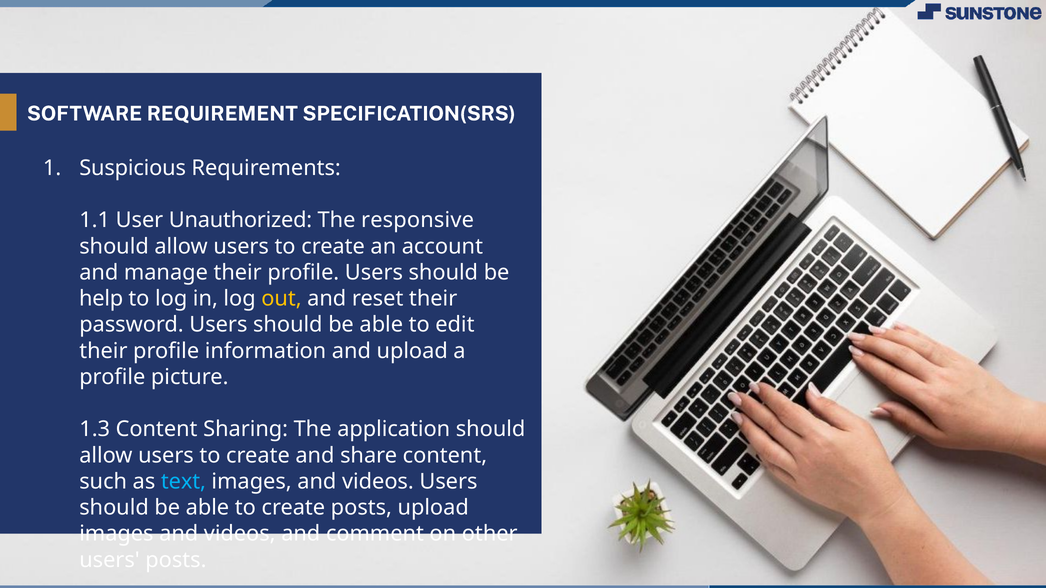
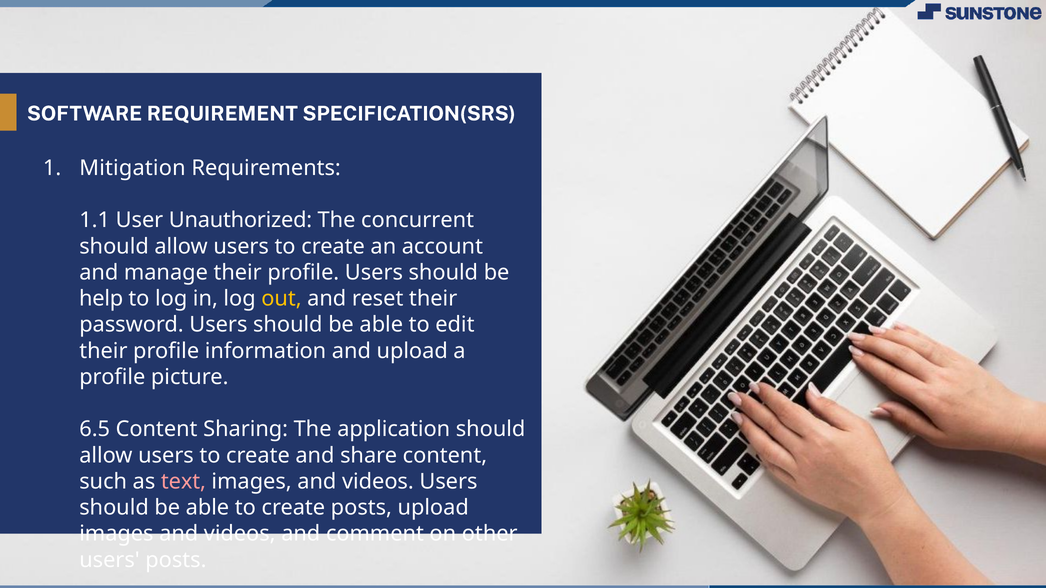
Suspicious: Suspicious -> Mitigation
responsive: responsive -> concurrent
1.3: 1.3 -> 6.5
text colour: light blue -> pink
